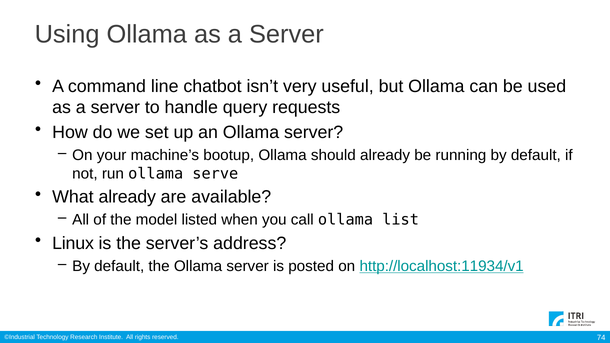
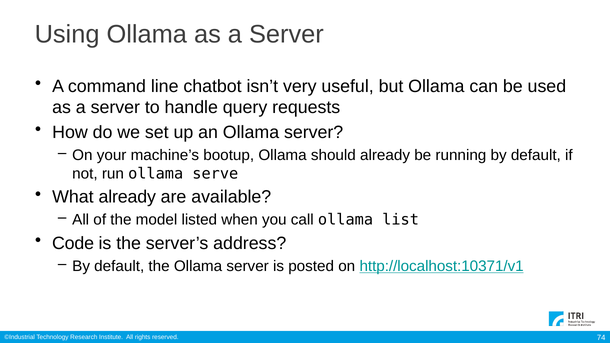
Linux: Linux -> Code
http://localhost:11934/v1: http://localhost:11934/v1 -> http://localhost:10371/v1
